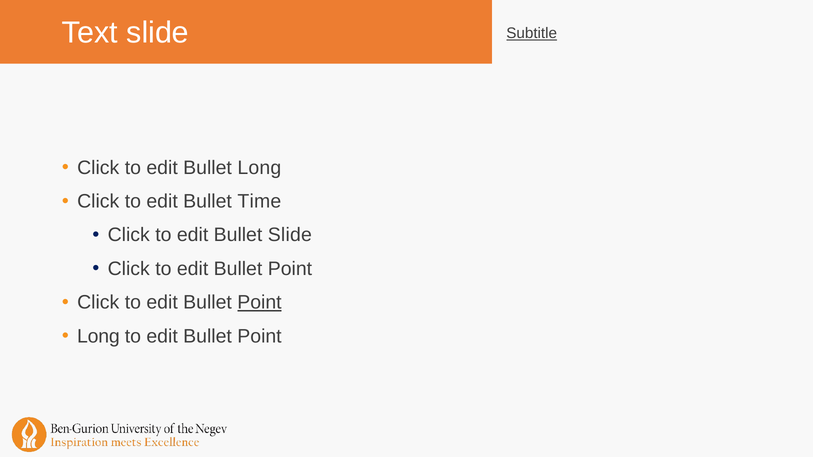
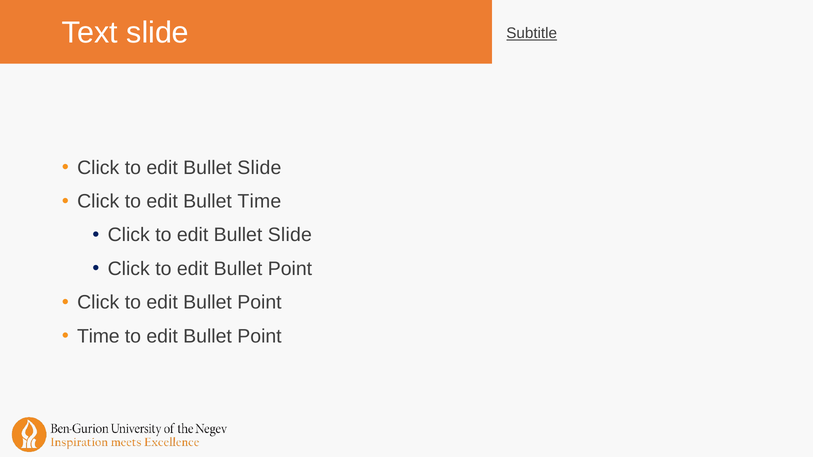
Long at (259, 168): Long -> Slide
Point at (259, 303) underline: present -> none
Long at (98, 336): Long -> Time
